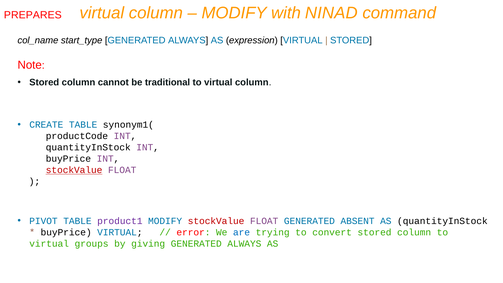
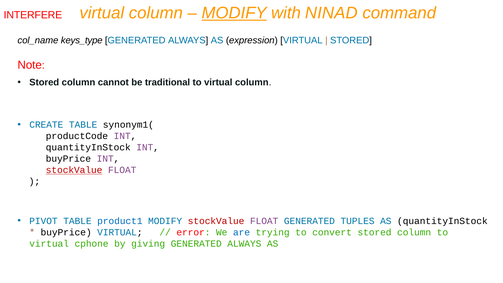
MODIFY at (234, 13) underline: none -> present
PREPARES: PREPARES -> INTERFERE
start_type: start_type -> keys_type
product1 colour: purple -> blue
ABSENT: ABSENT -> TUPLES
groups: groups -> cphone
